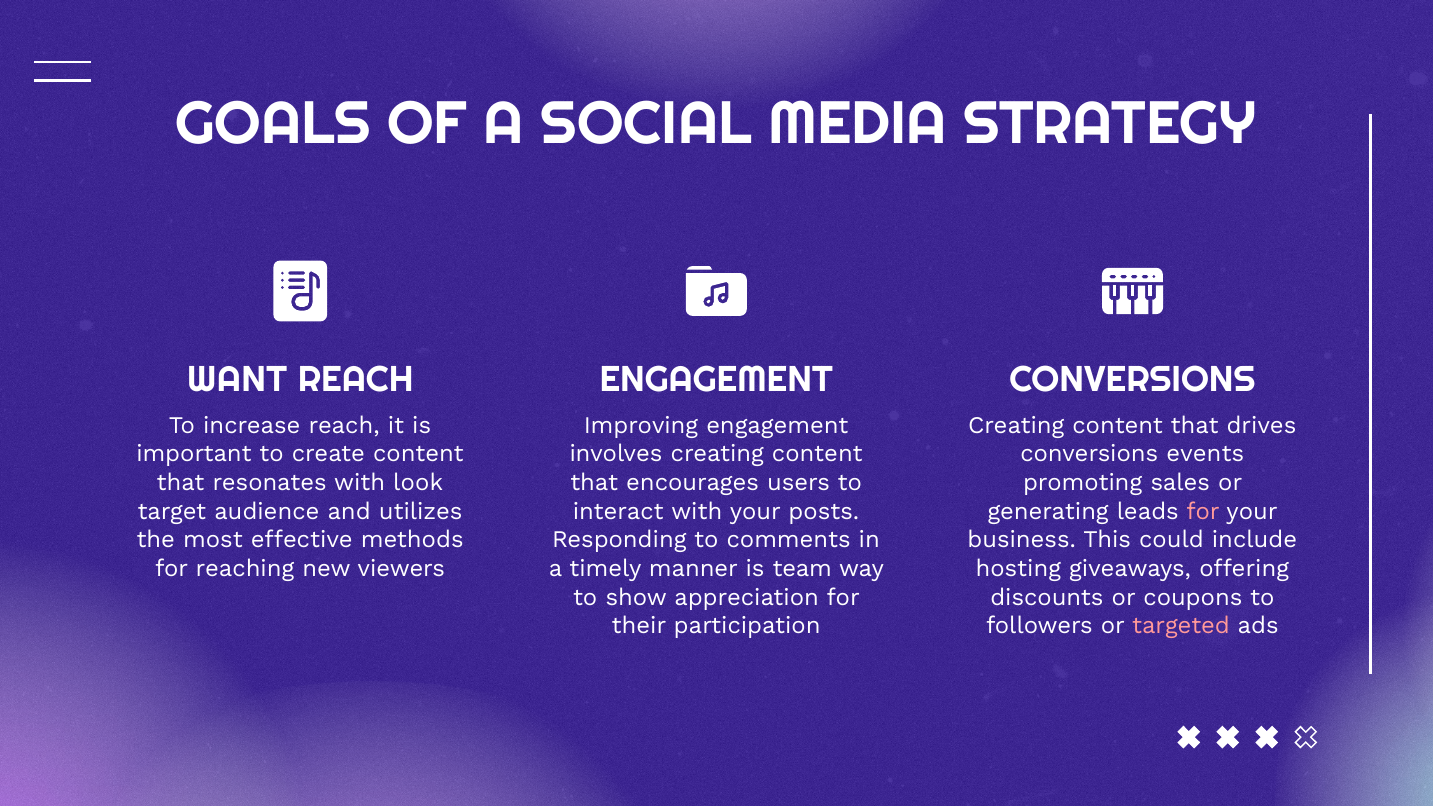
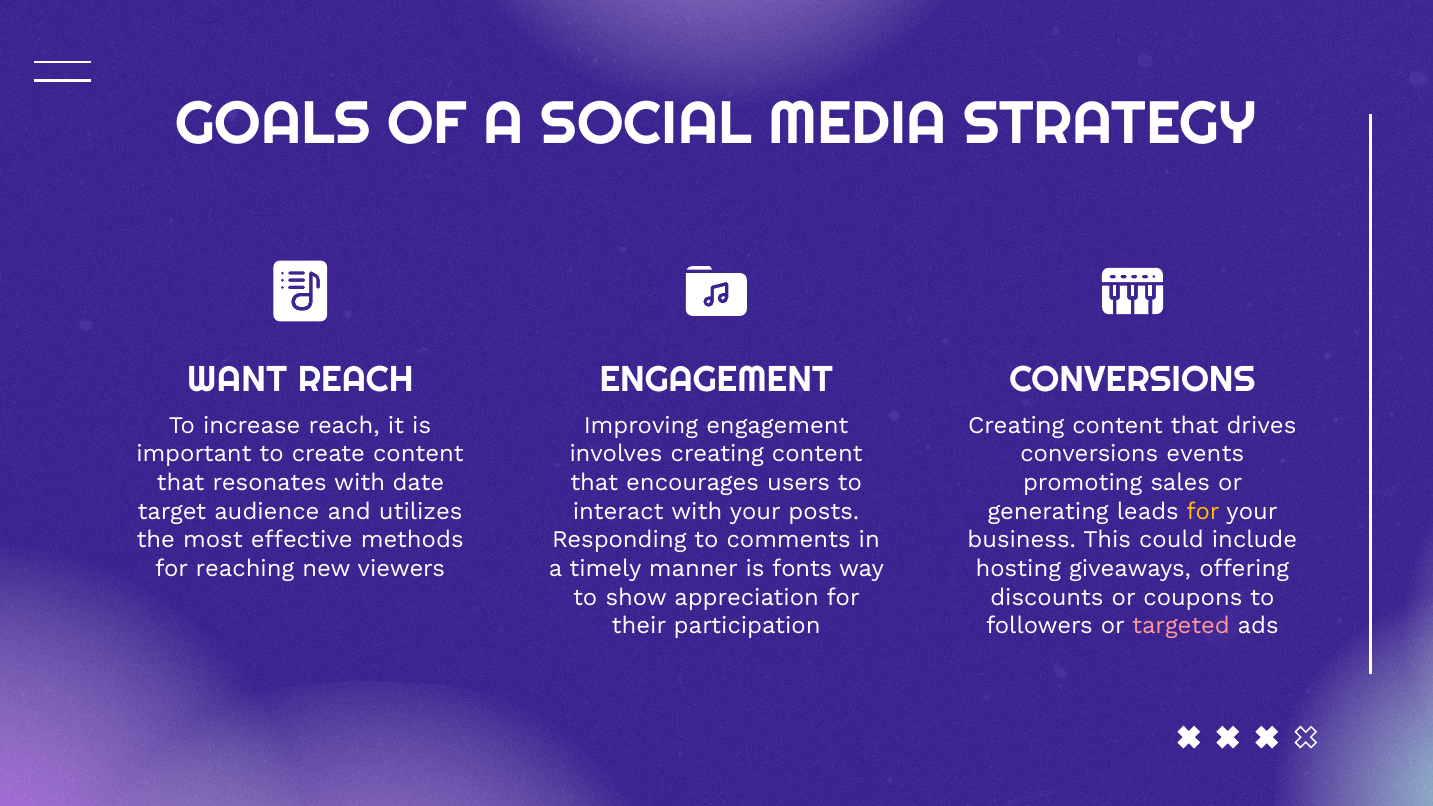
look: look -> date
for at (1203, 511) colour: pink -> yellow
team: team -> fonts
